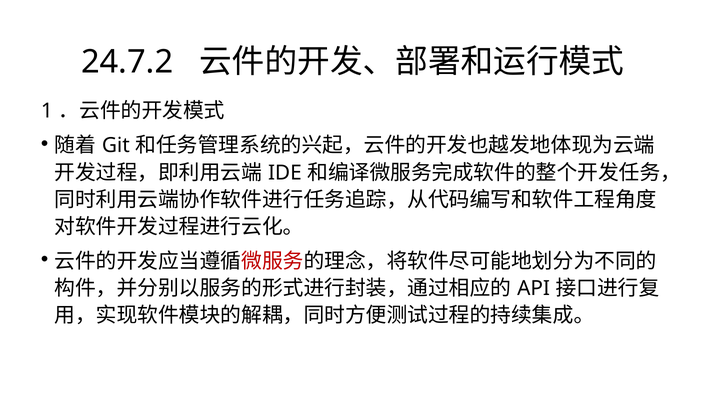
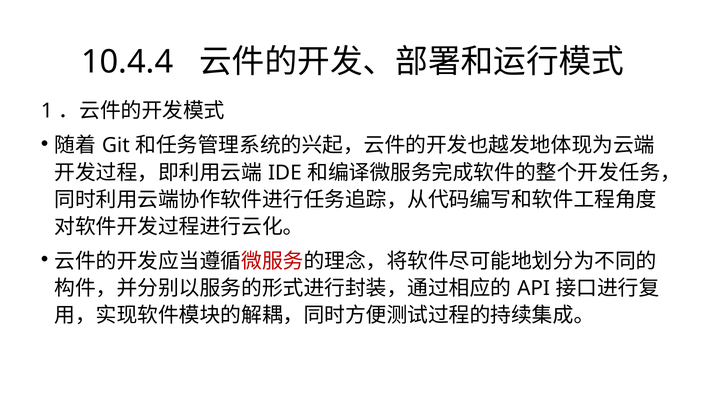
24.7.2: 24.7.2 -> 10.4.4
